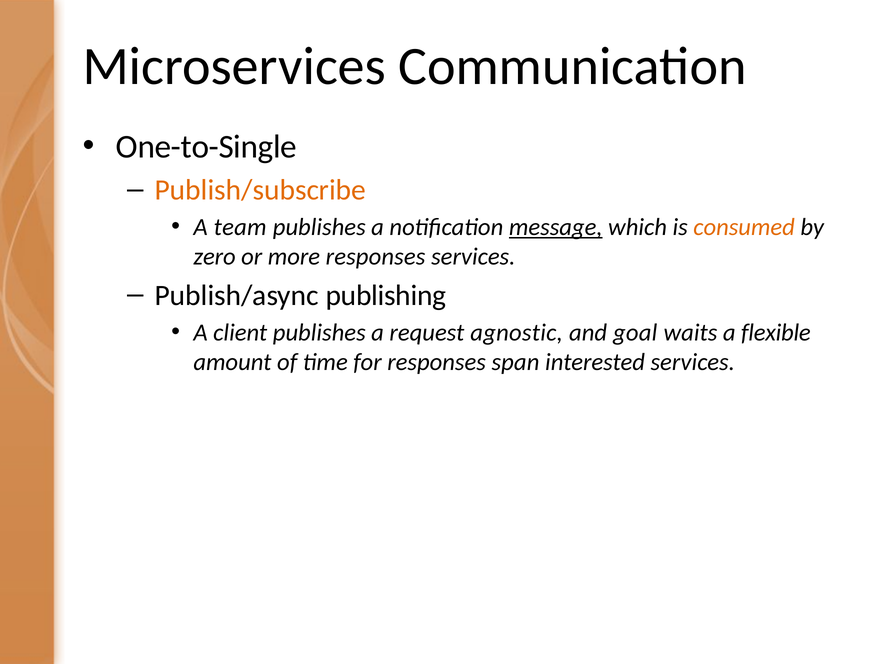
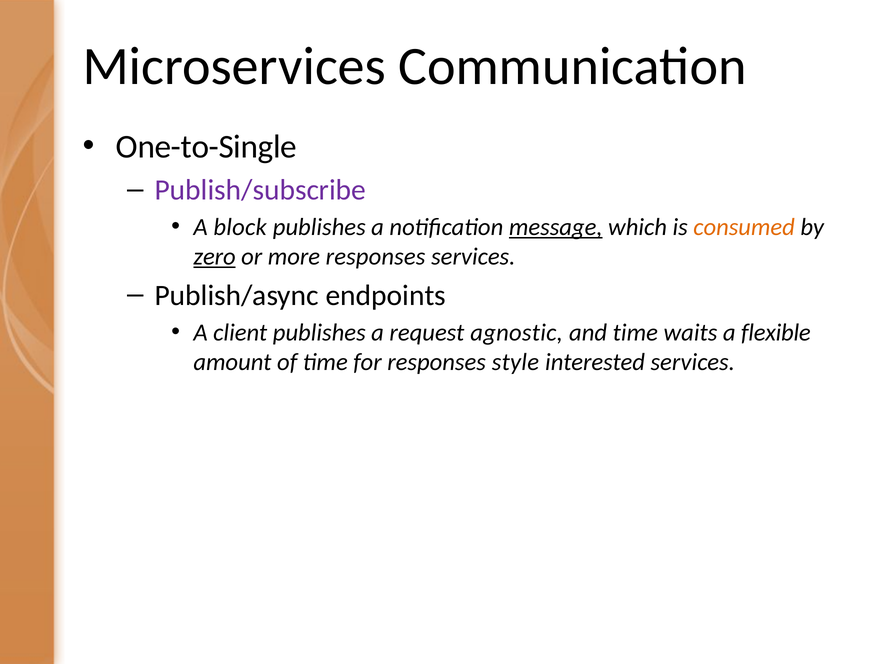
Publish/subscribe colour: orange -> purple
team: team -> block
zero underline: none -> present
publishing: publishing -> endpoints
and goal: goal -> time
span: span -> style
